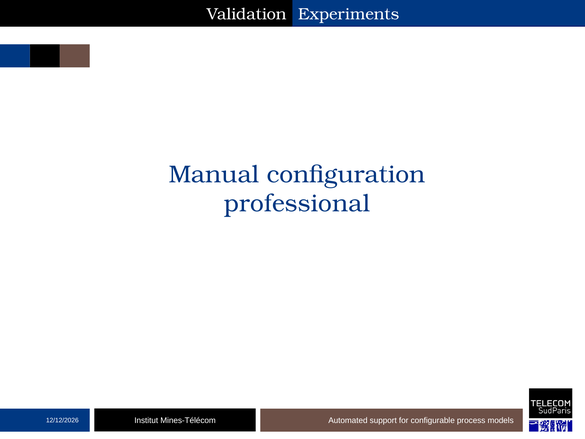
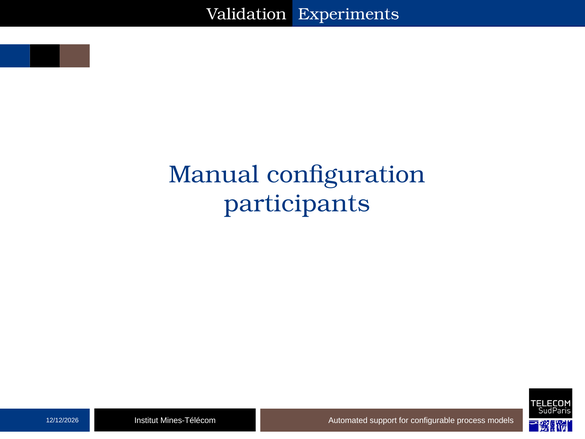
professional: professional -> participants
